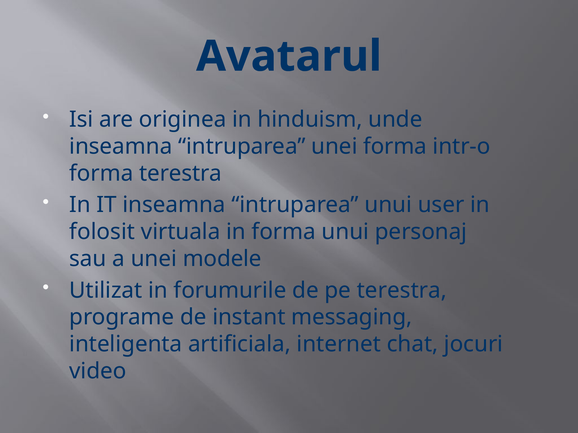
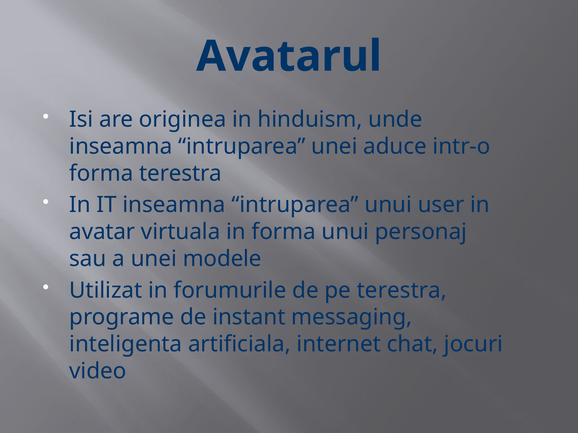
unei forma: forma -> aduce
folosit: folosit -> avatar
